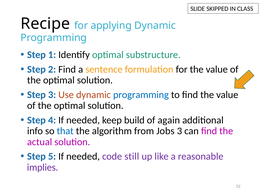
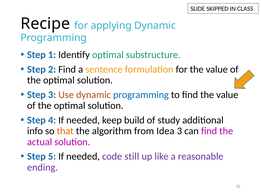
again: again -> study
that colour: blue -> orange
Jobs: Jobs -> Idea
implies: implies -> ending
